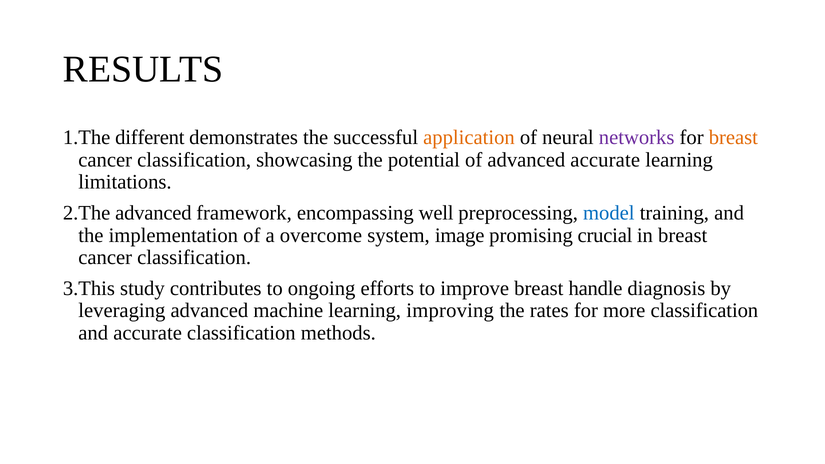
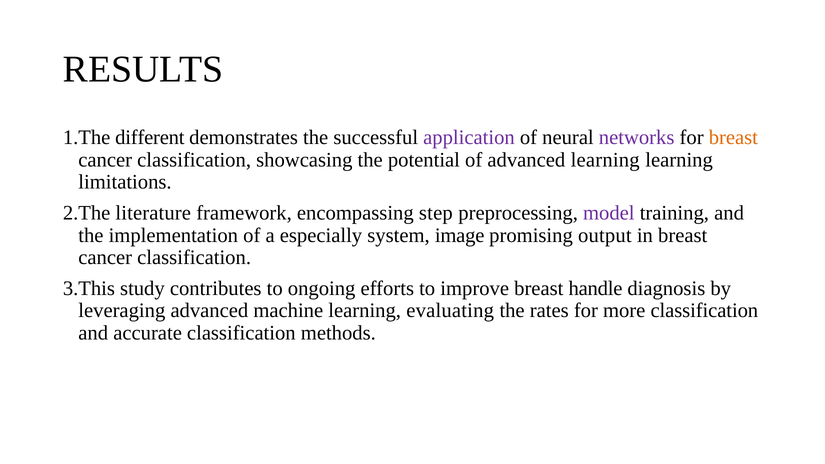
application colour: orange -> purple
advanced accurate: accurate -> learning
advanced at (153, 213): advanced -> literature
well: well -> step
model colour: blue -> purple
overcome: overcome -> especially
crucial: crucial -> output
improving: improving -> evaluating
